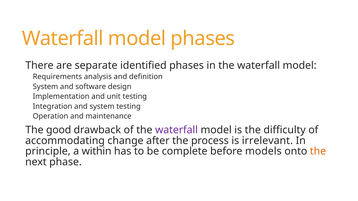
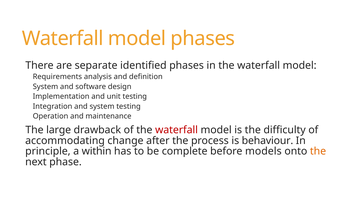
good: good -> large
waterfall at (177, 130) colour: purple -> red
irrelevant: irrelevant -> behaviour
